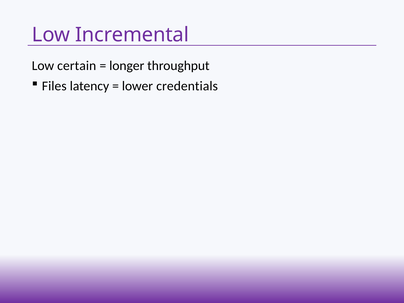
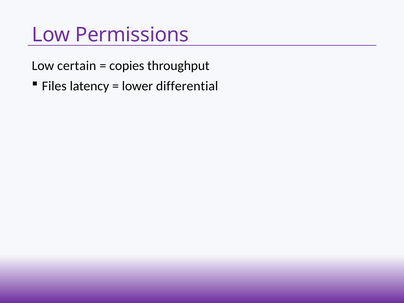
Incremental: Incremental -> Permissions
longer: longer -> copies
credentials: credentials -> differential
